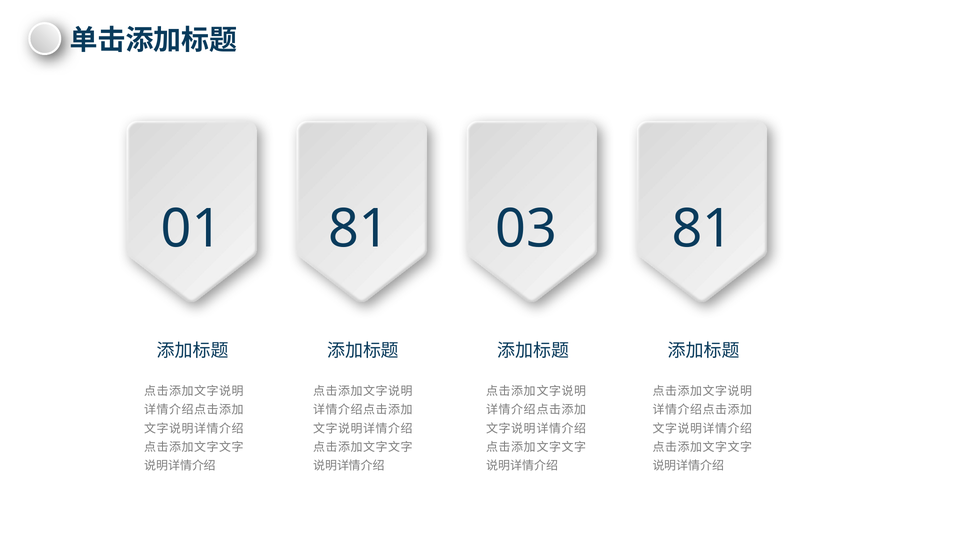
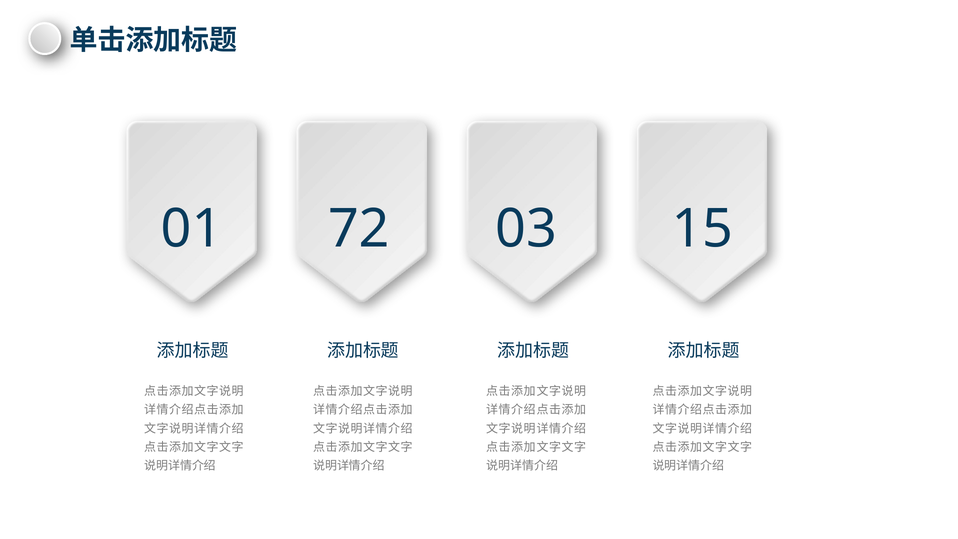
01 81: 81 -> 72
03 81: 81 -> 15
